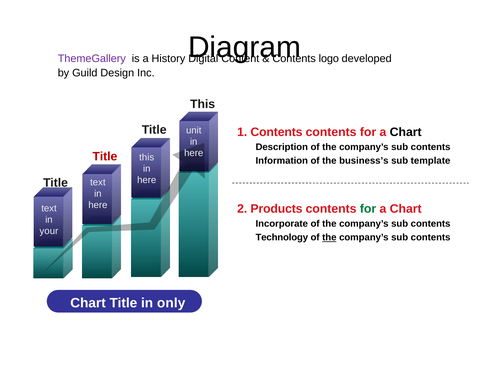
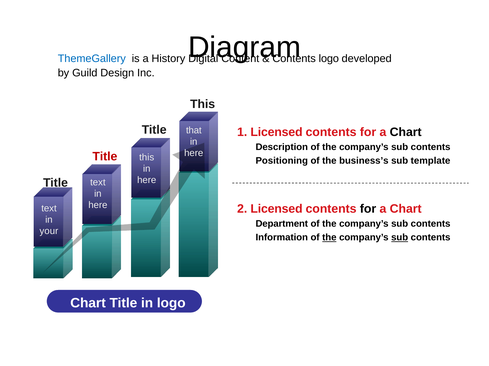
ThemeGallery colour: purple -> blue
unit: unit -> that
1 Contents: Contents -> Licensed
Information: Information -> Positioning
2 Products: Products -> Licensed
for at (368, 209) colour: green -> black
Incorporate: Incorporate -> Department
Technology: Technology -> Information
sub at (400, 238) underline: none -> present
in only: only -> logo
